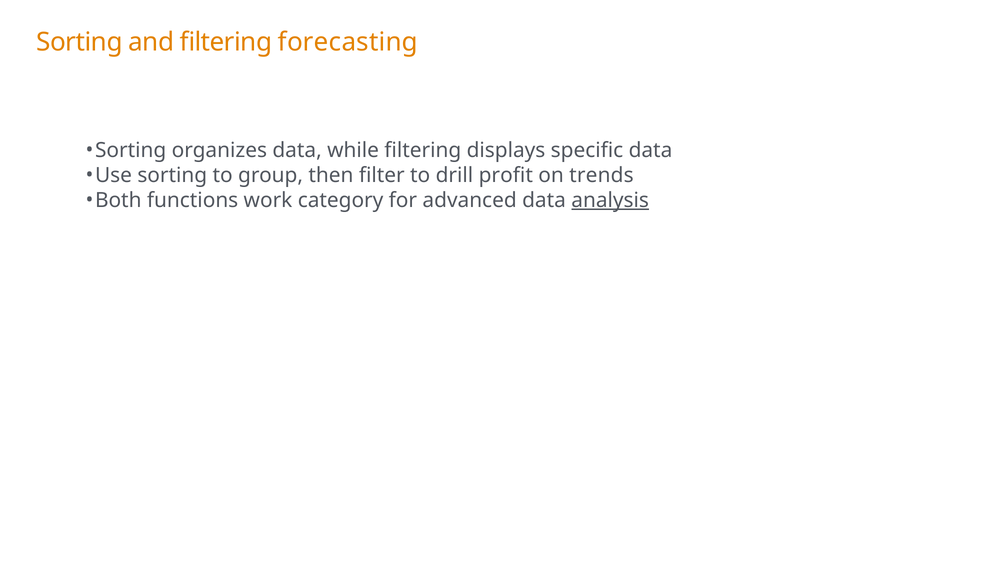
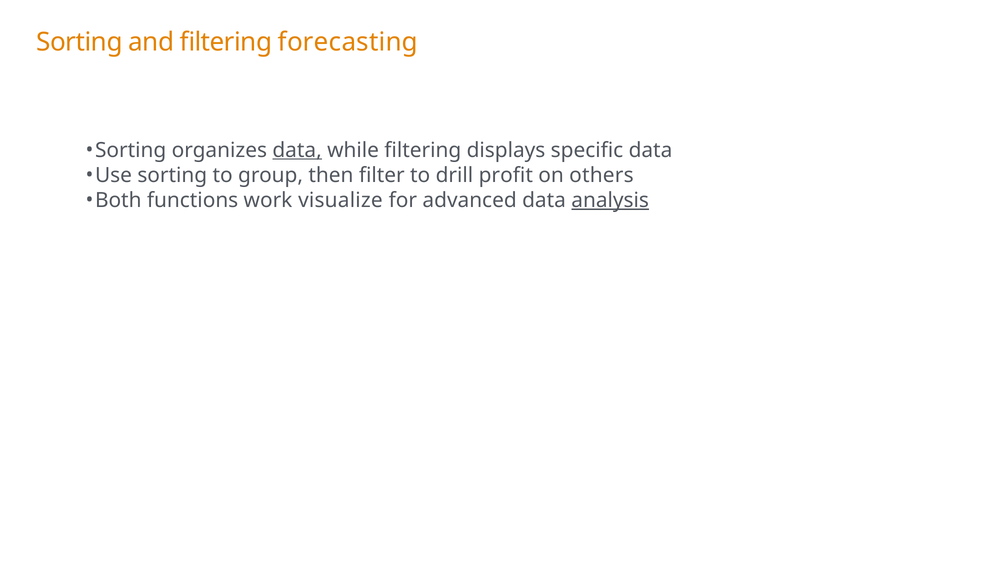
data at (297, 150) underline: none -> present
trends: trends -> others
category: category -> visualize
